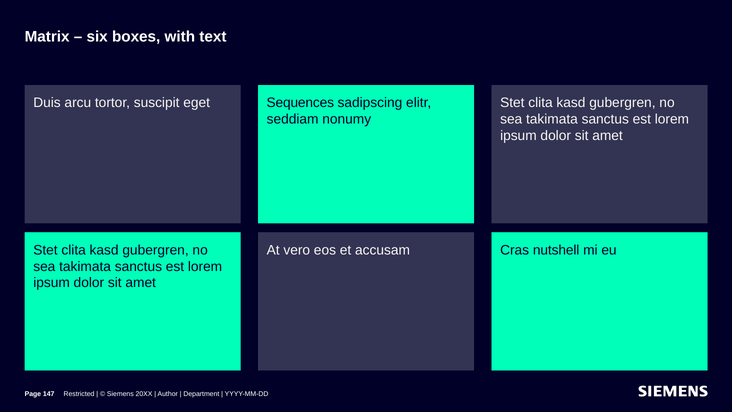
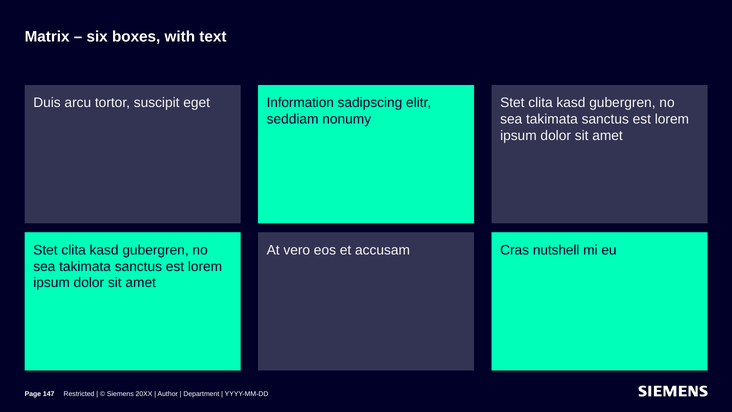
Sequences: Sequences -> Information
